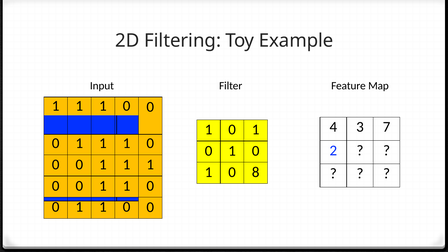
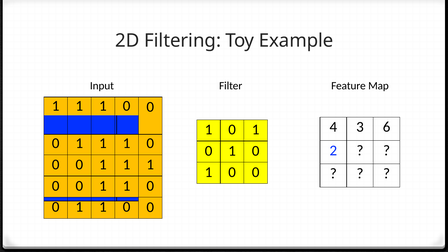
7: 7 -> 6
8 at (256, 172): 8 -> 0
